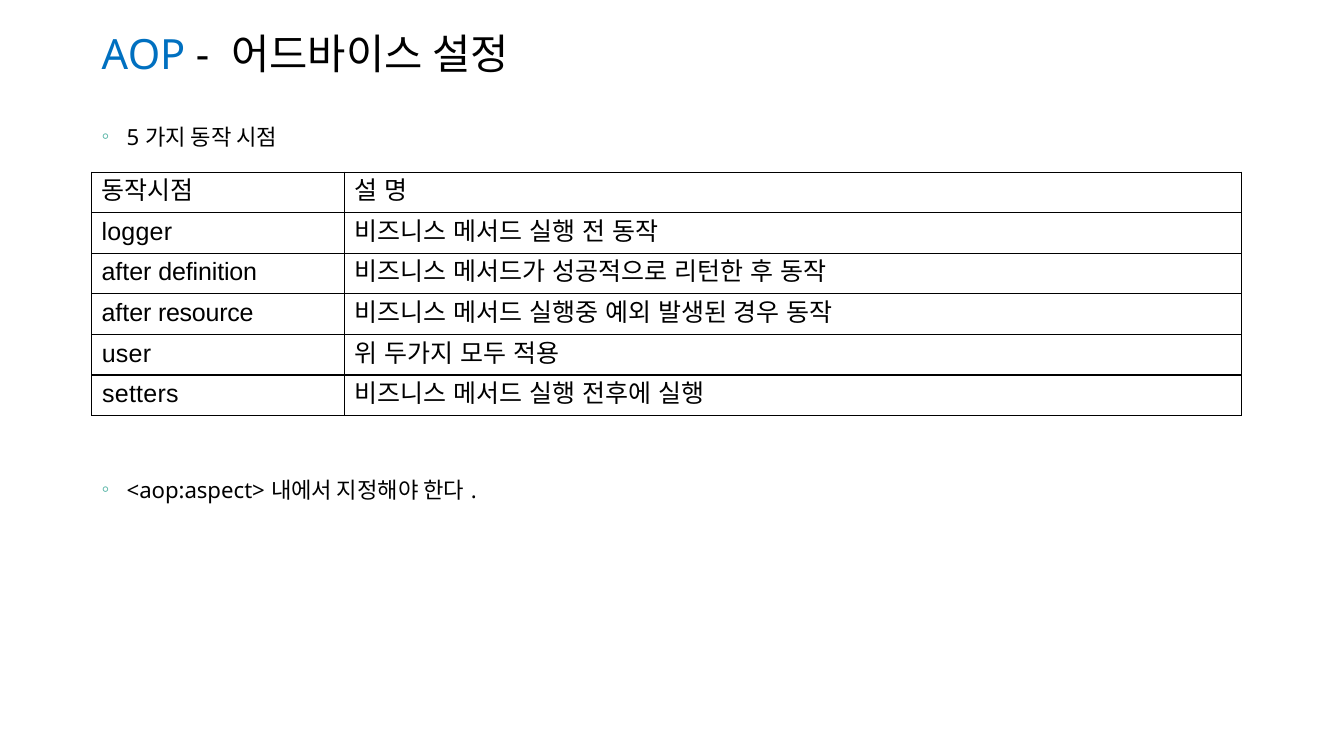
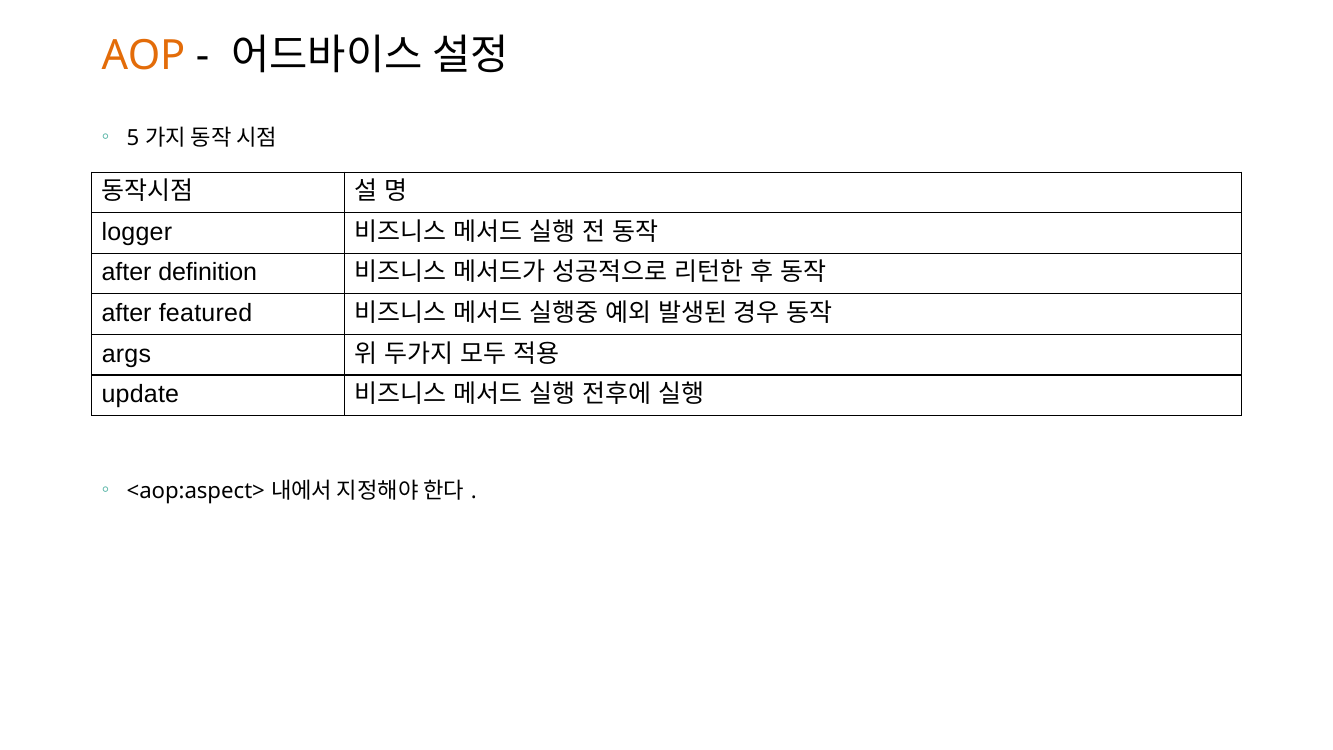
AOP colour: blue -> orange
resource: resource -> featured
user: user -> args
setters: setters -> update
